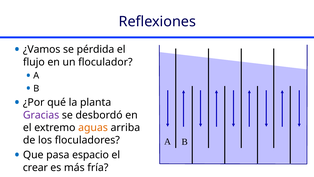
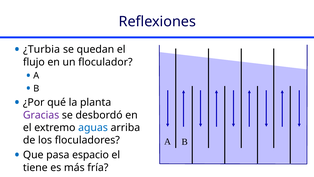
¿Vamos: ¿Vamos -> ¿Turbia
pérdida: pérdida -> quedan
aguas colour: orange -> blue
crear: crear -> tiene
